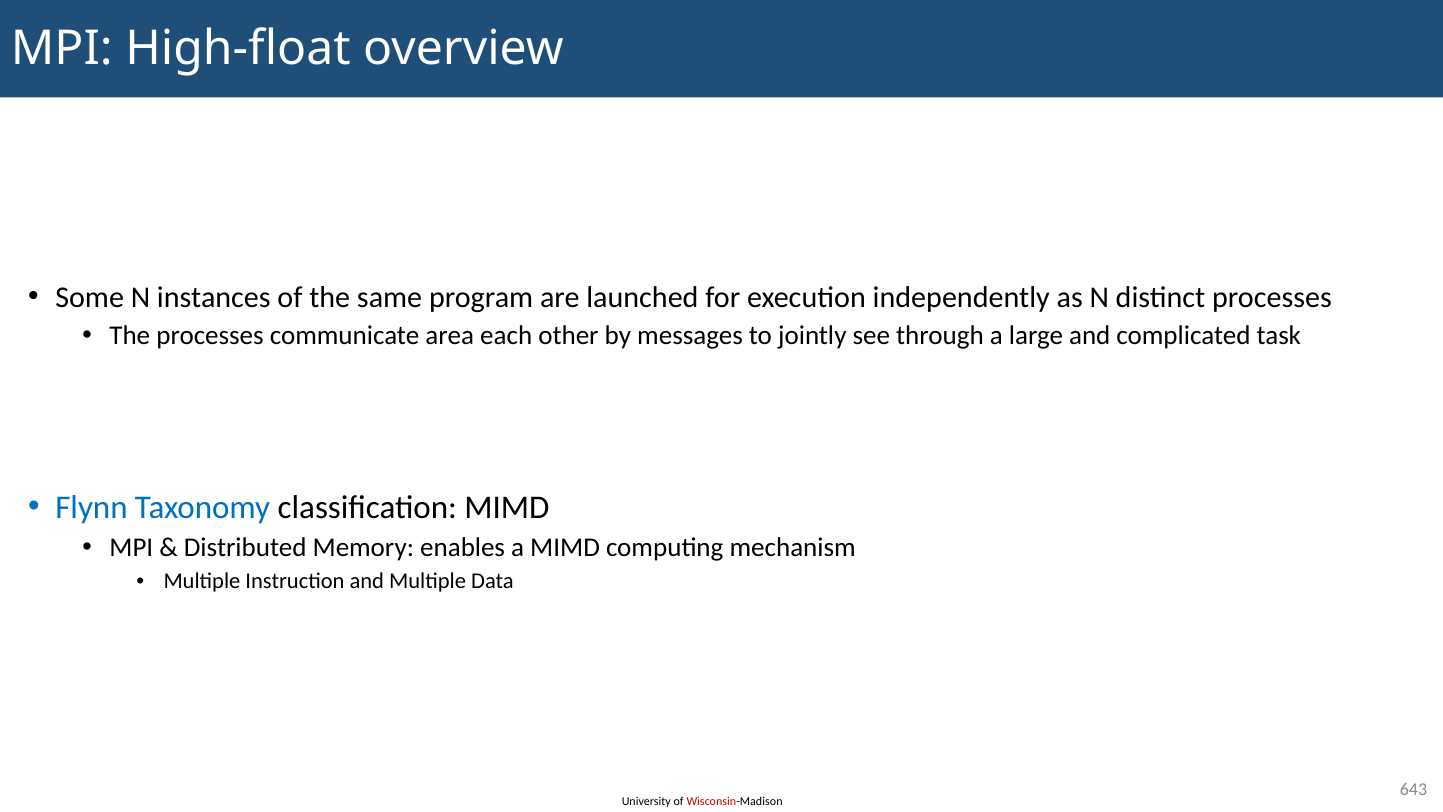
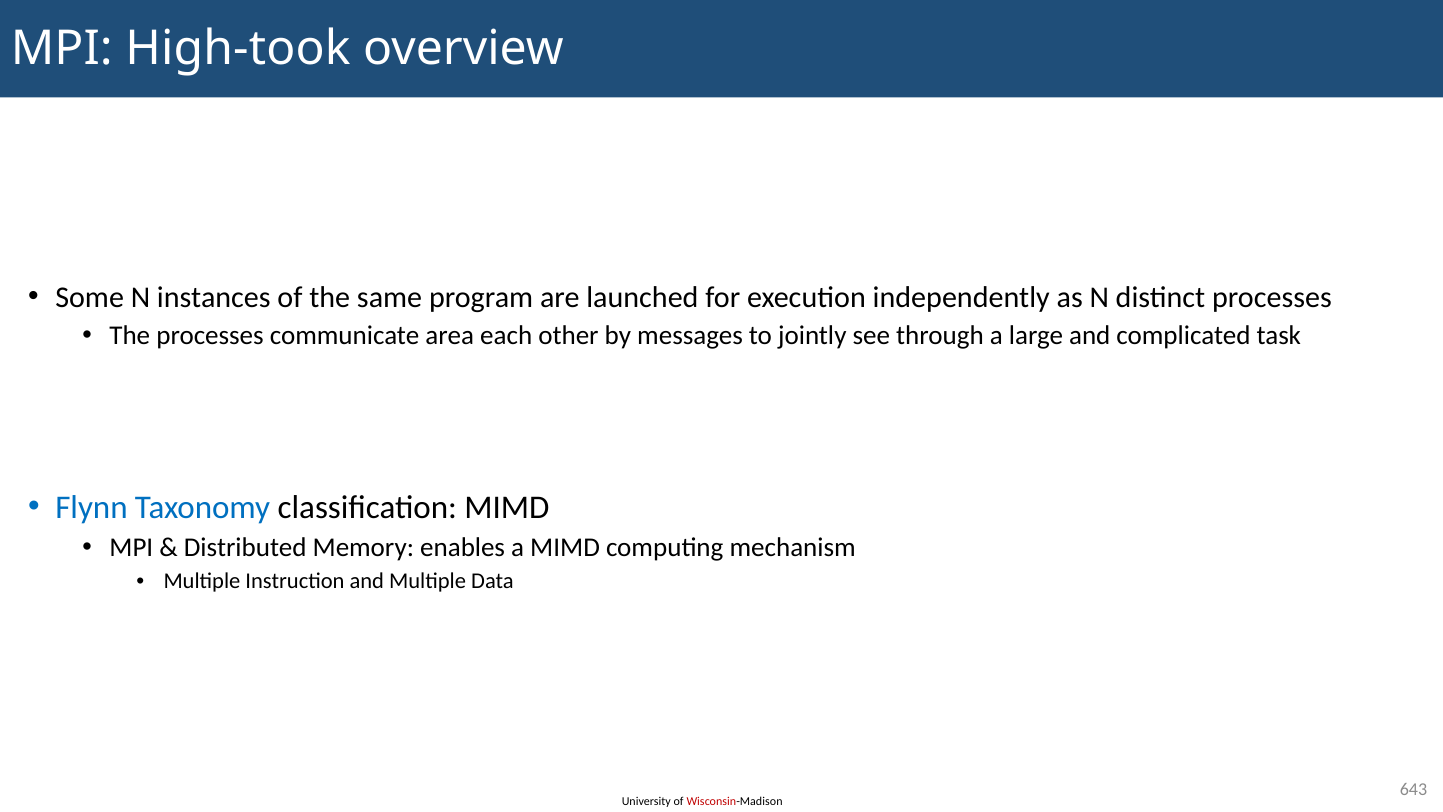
High-float: High-float -> High-took
